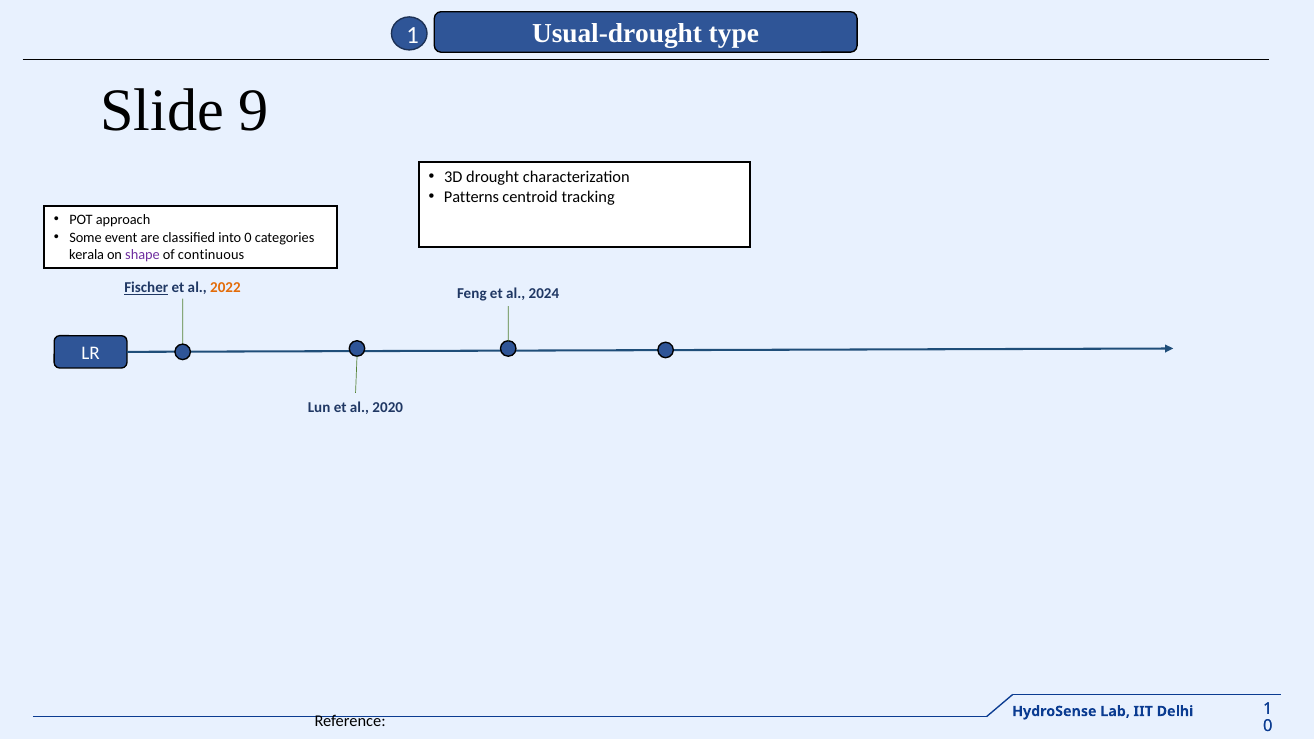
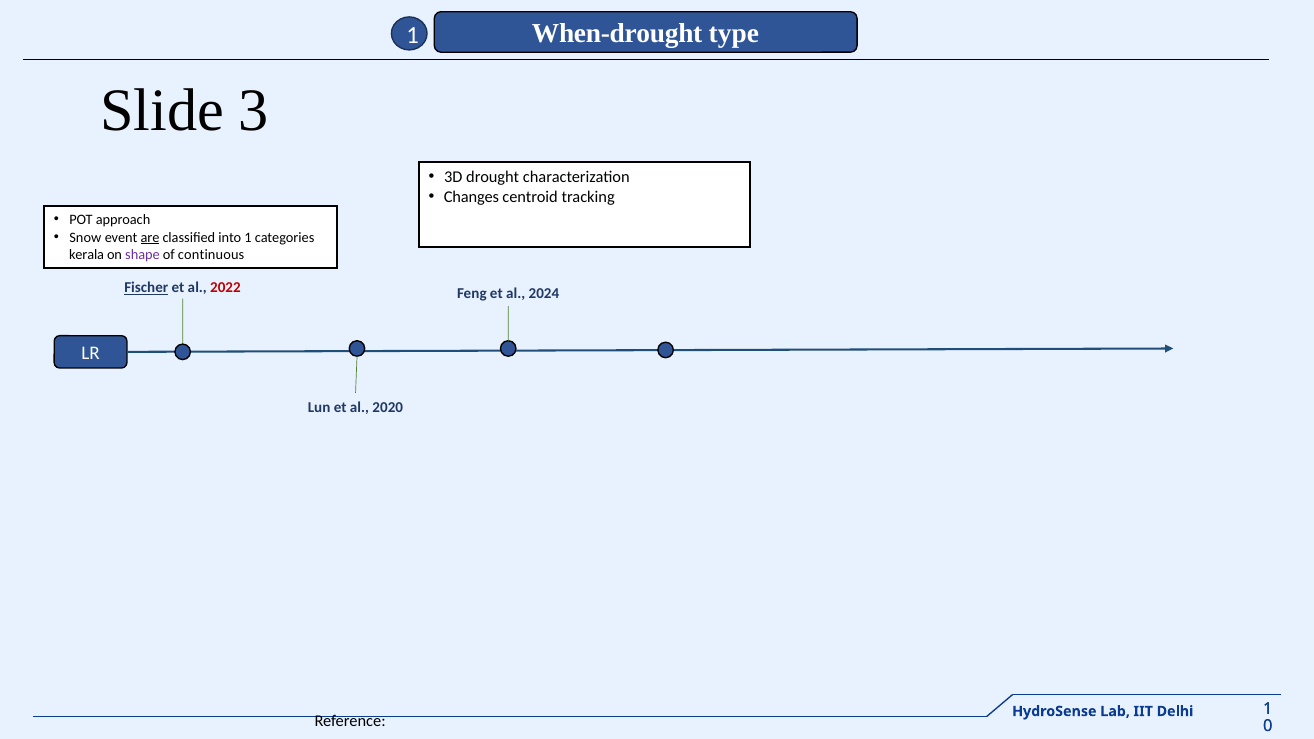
Usual-drought: Usual-drought -> When-drought
9: 9 -> 3
Patterns: Patterns -> Changes
Some: Some -> Snow
are underline: none -> present
into 0: 0 -> 1
2022 colour: orange -> red
